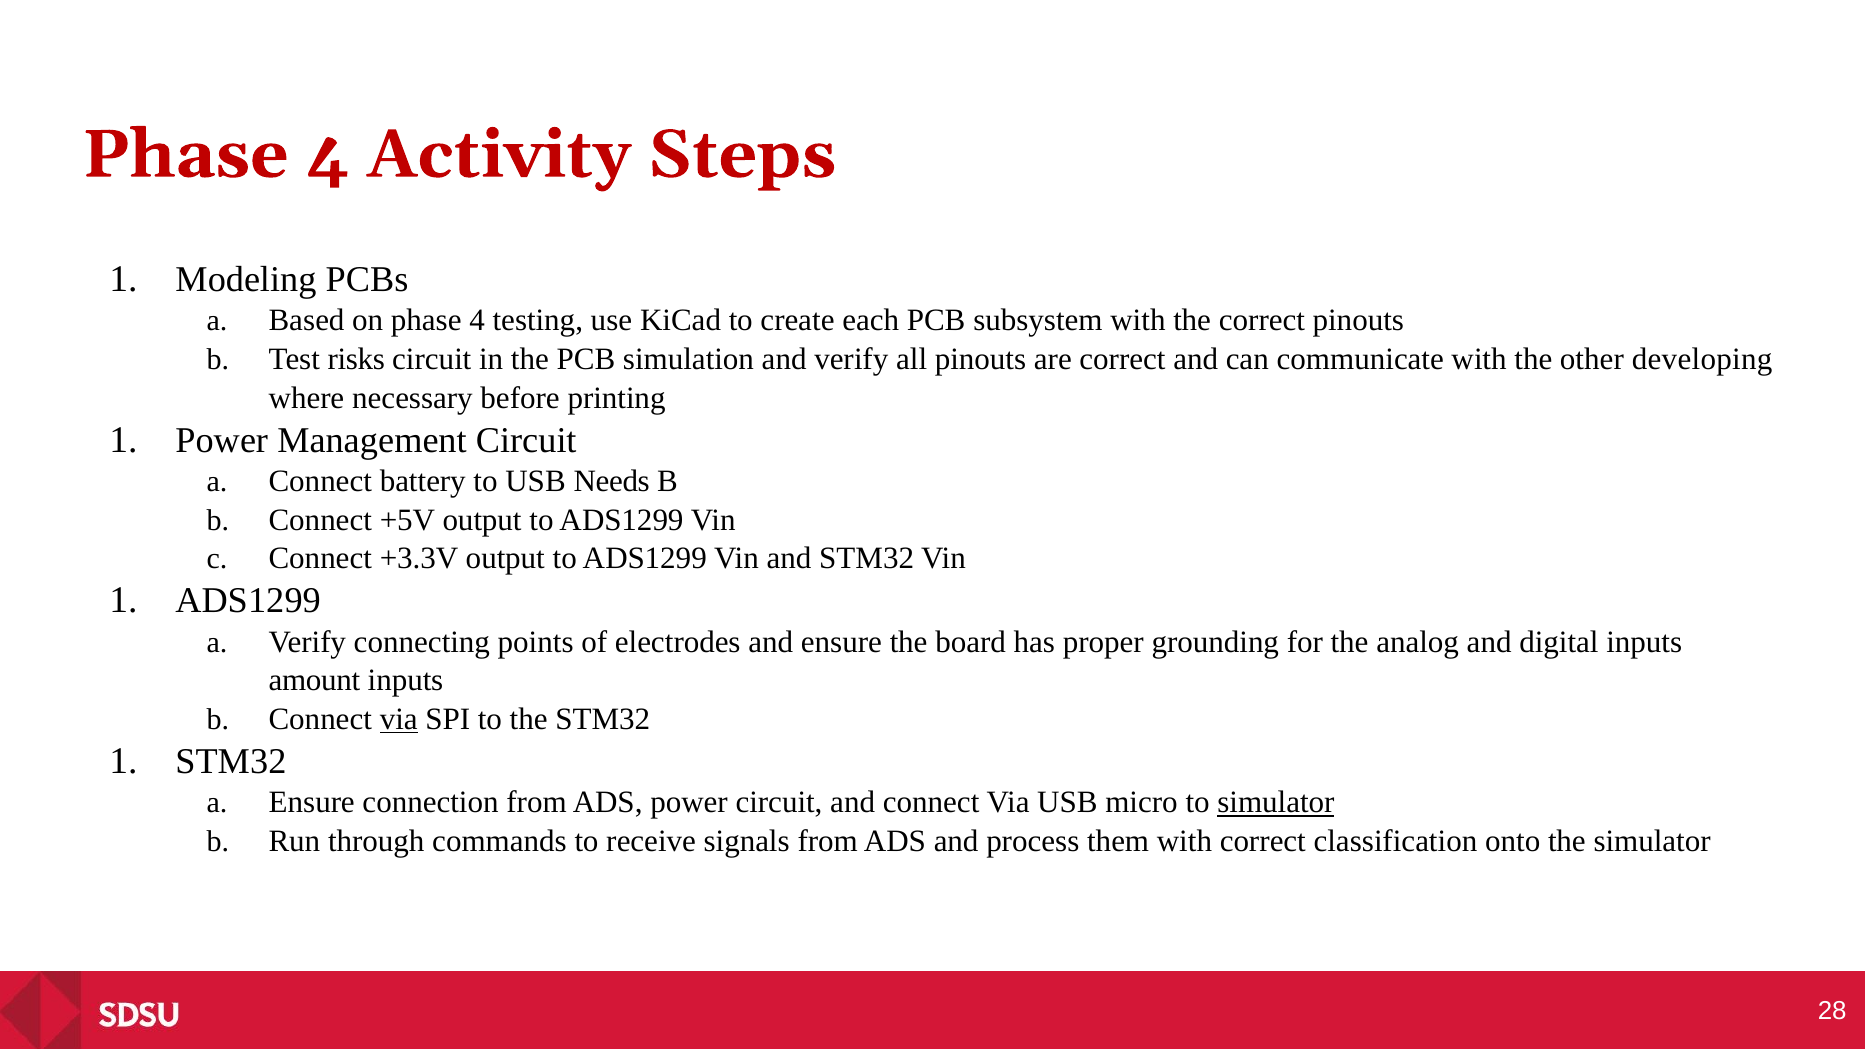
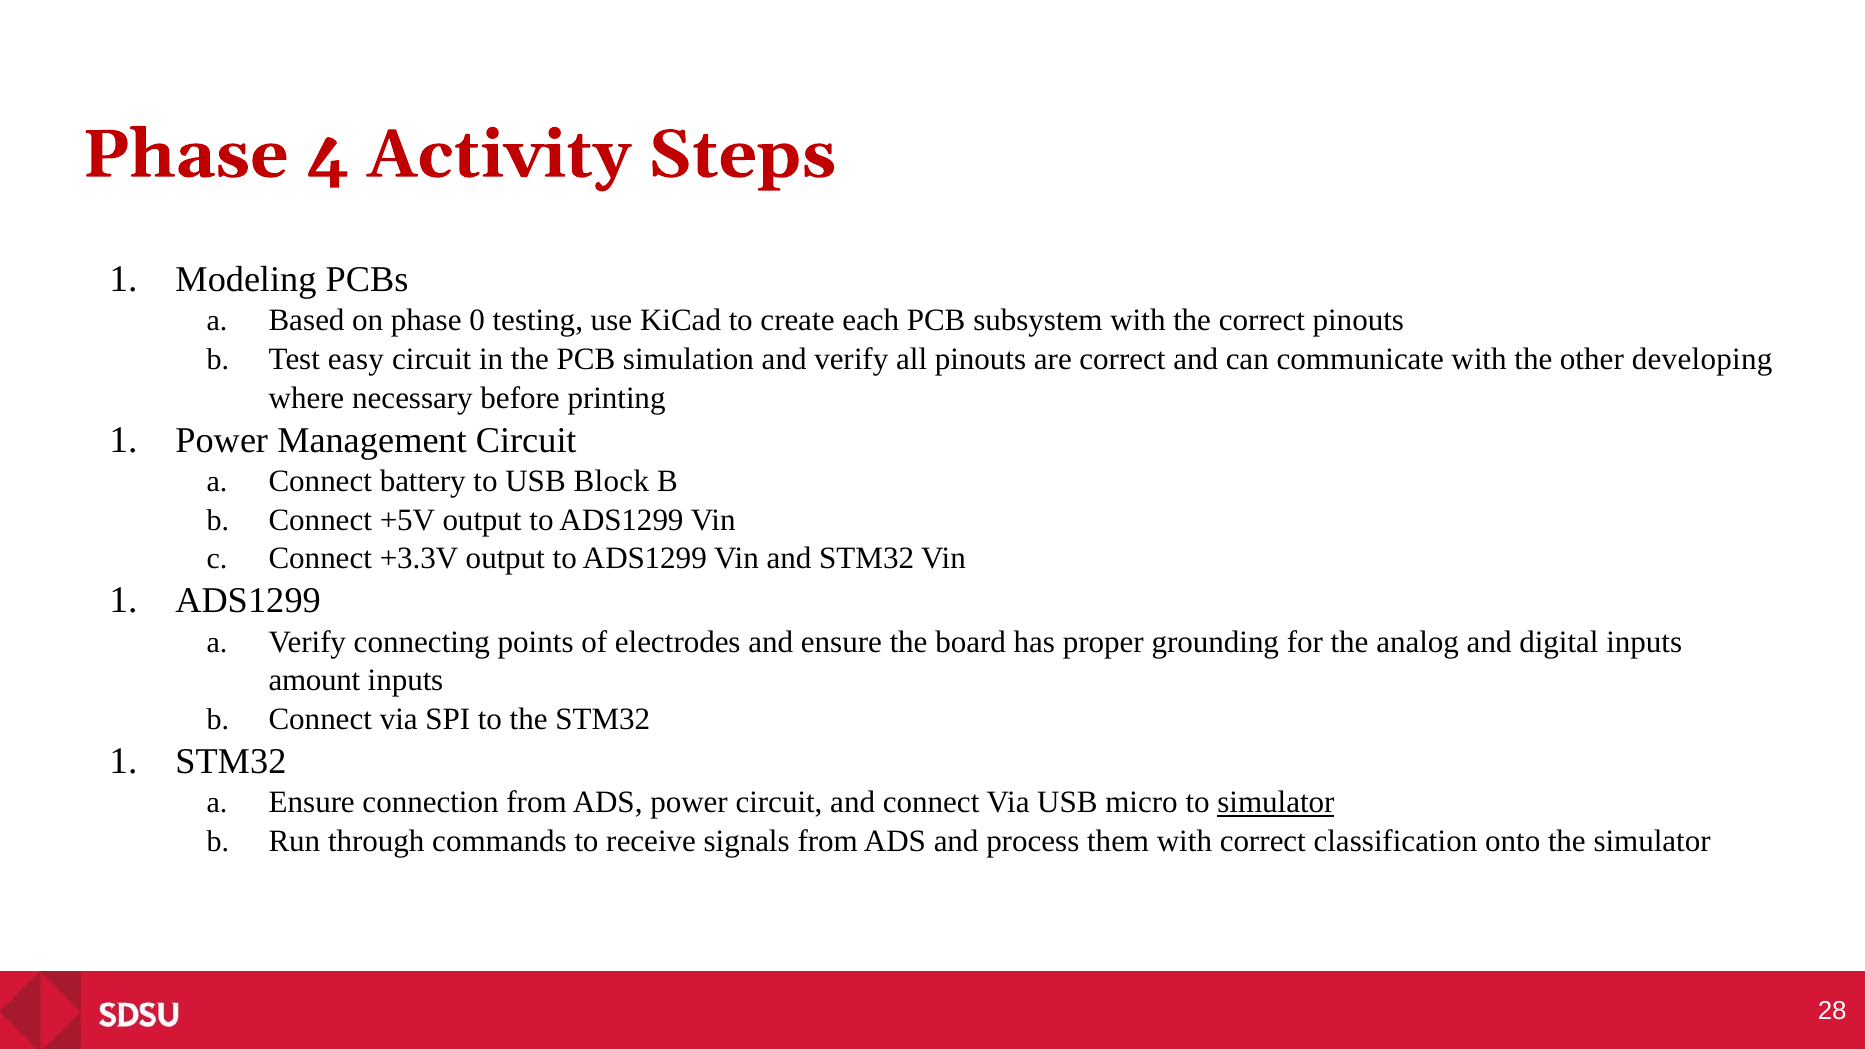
on phase 4: 4 -> 0
risks: risks -> easy
Needs: Needs -> Block
via at (399, 719) underline: present -> none
